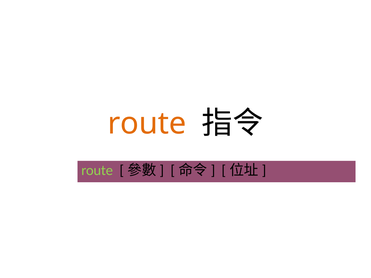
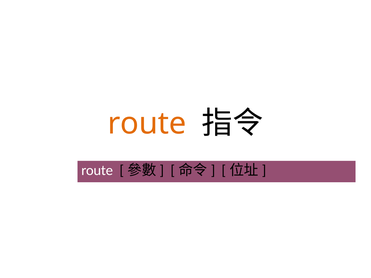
route at (97, 171) colour: light green -> white
